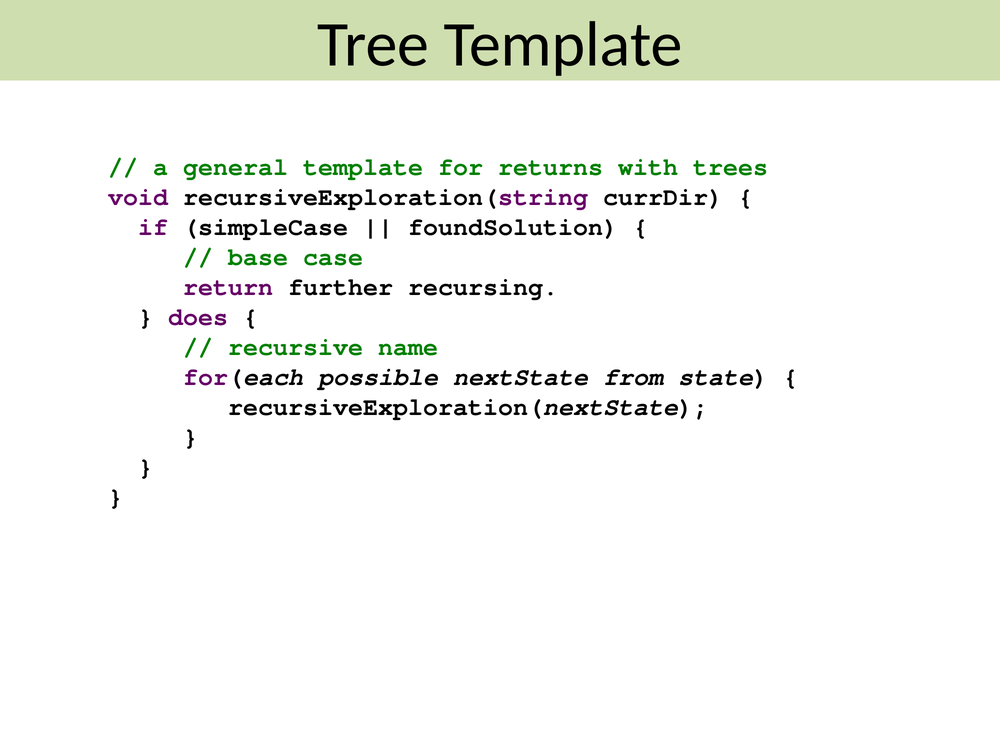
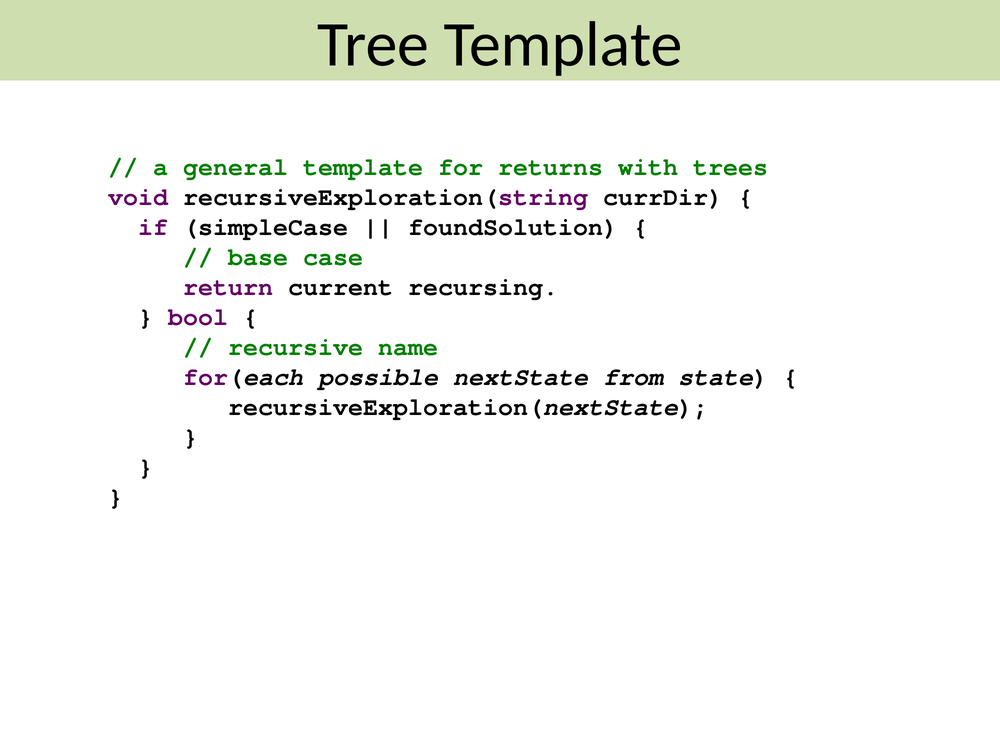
further: further -> current
does: does -> bool
